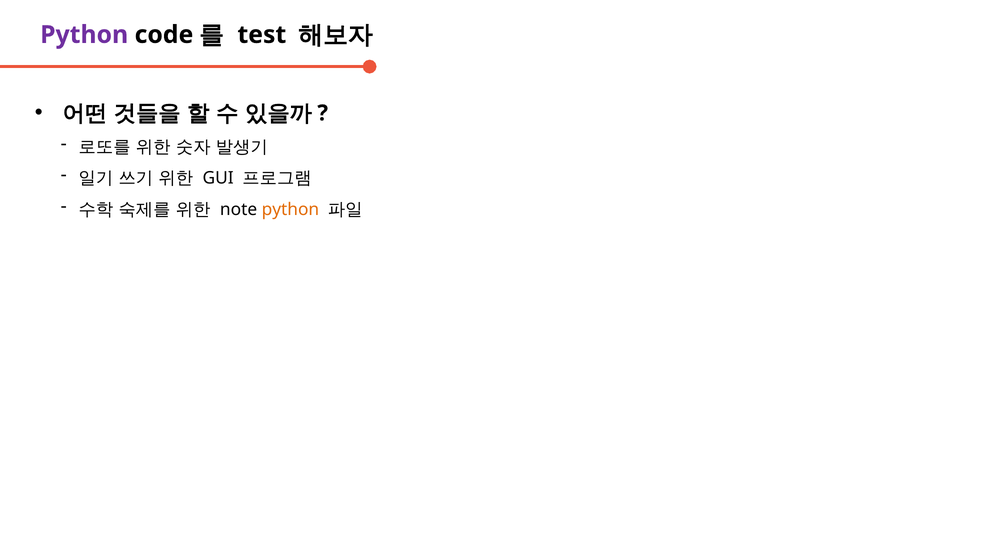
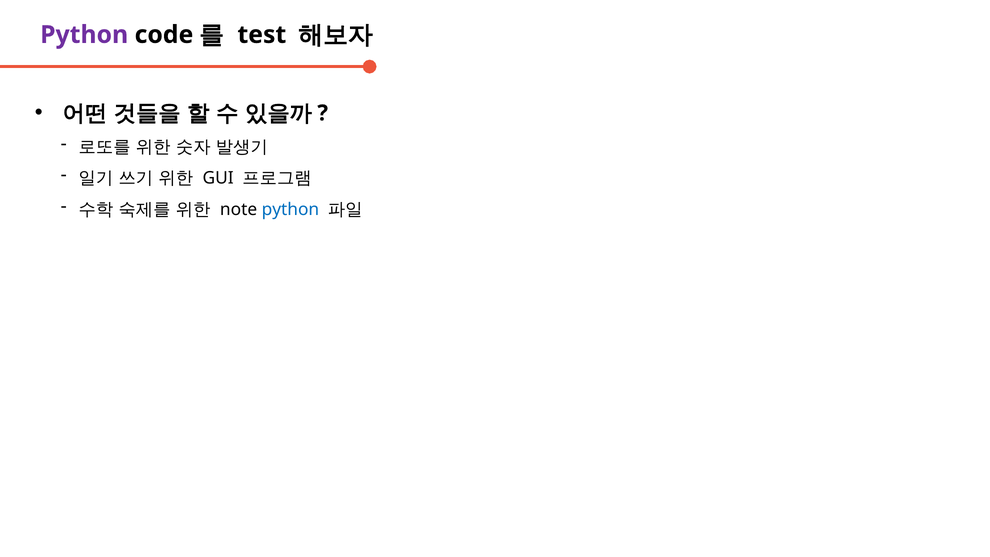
python at (290, 209) colour: orange -> blue
